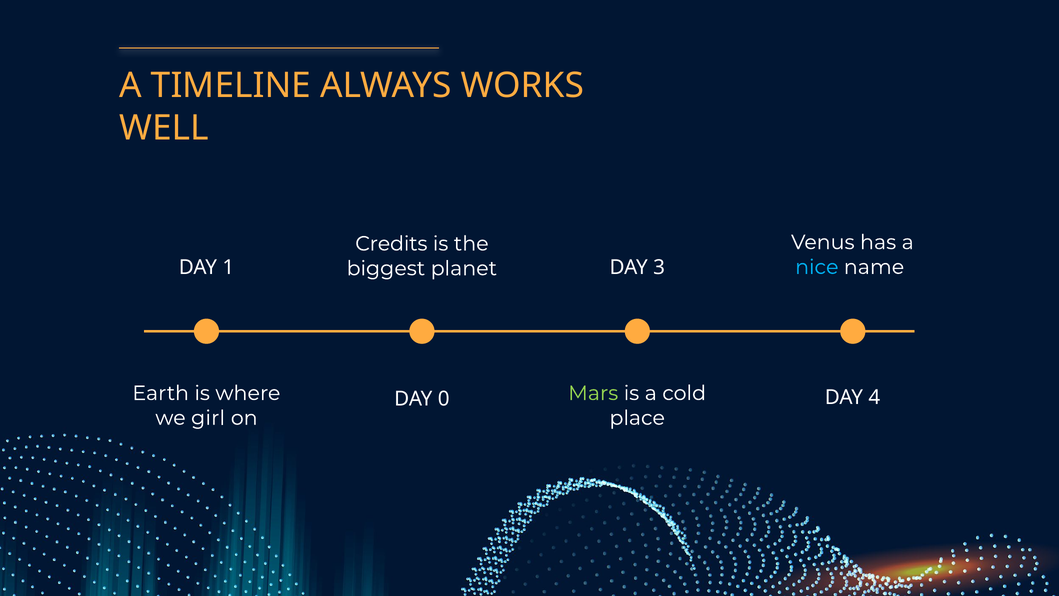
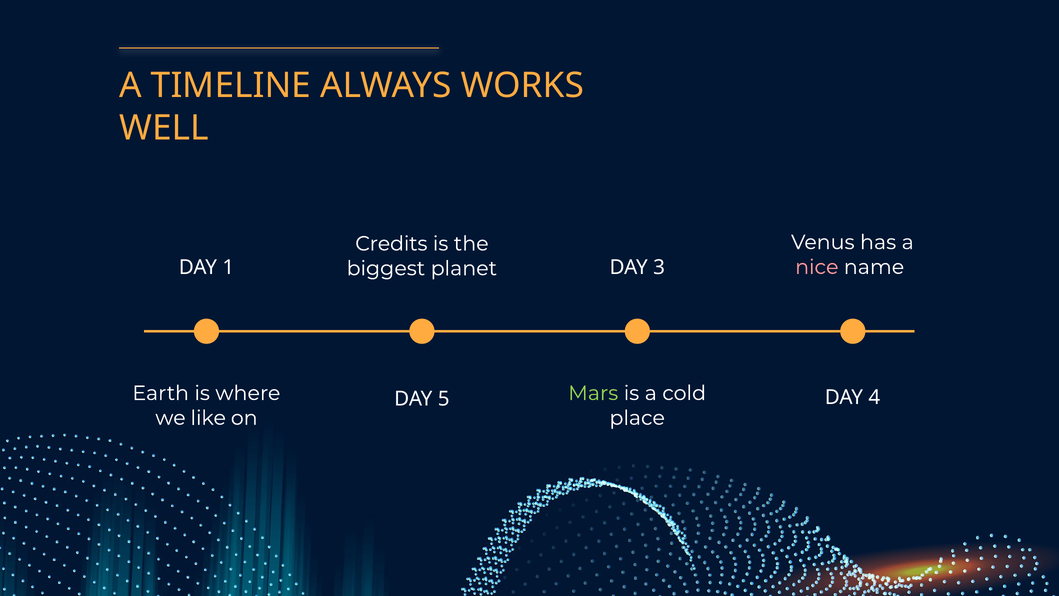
nice colour: light blue -> pink
0: 0 -> 5
girl: girl -> like
